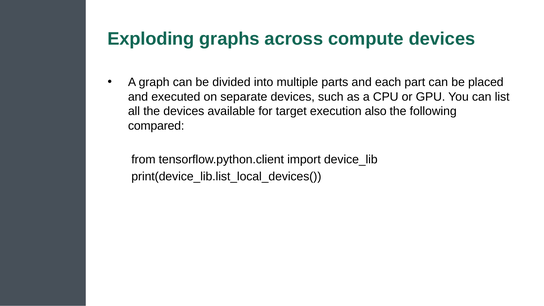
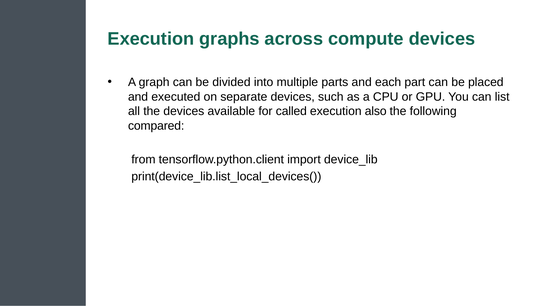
Exploding at (151, 39): Exploding -> Execution
target: target -> called
